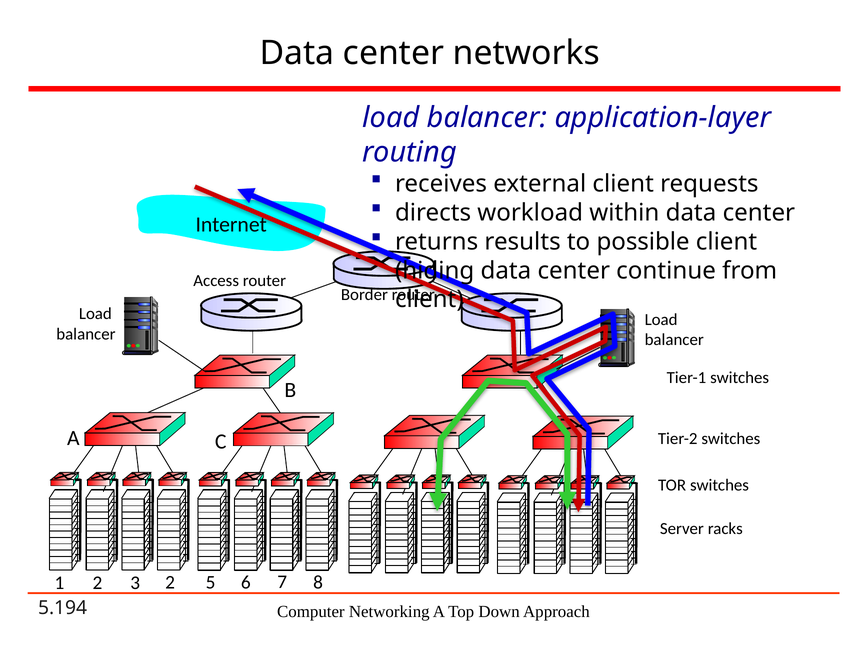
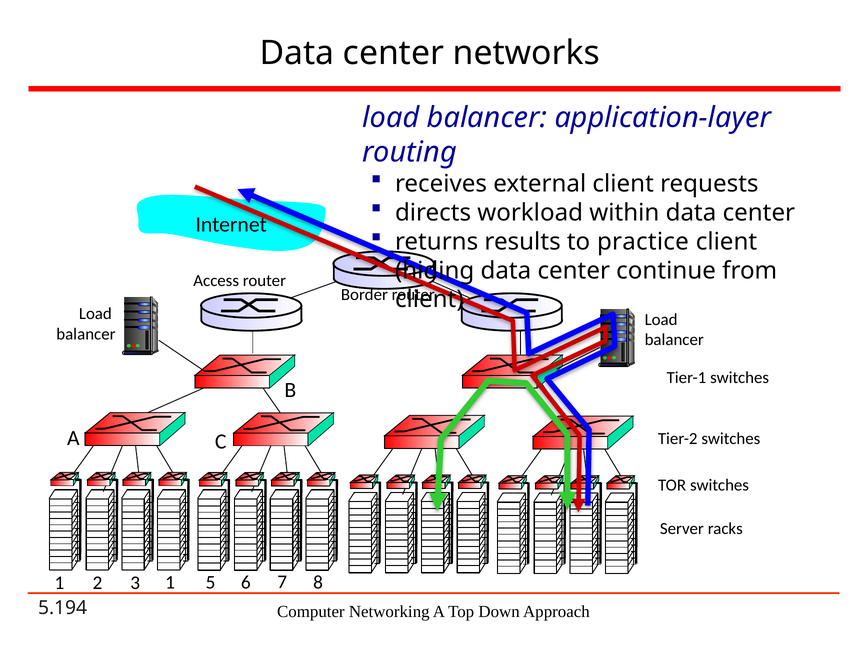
possible: possible -> practice
3 2: 2 -> 1
